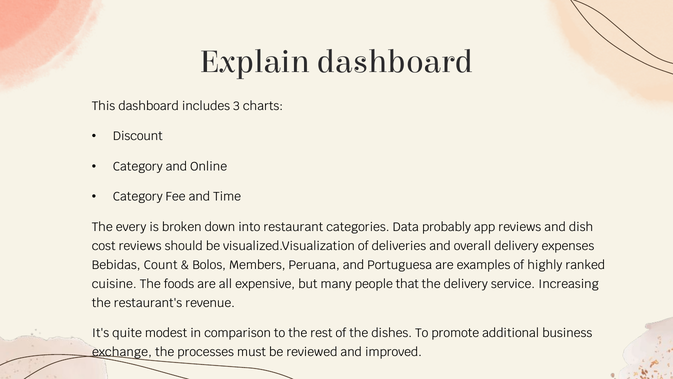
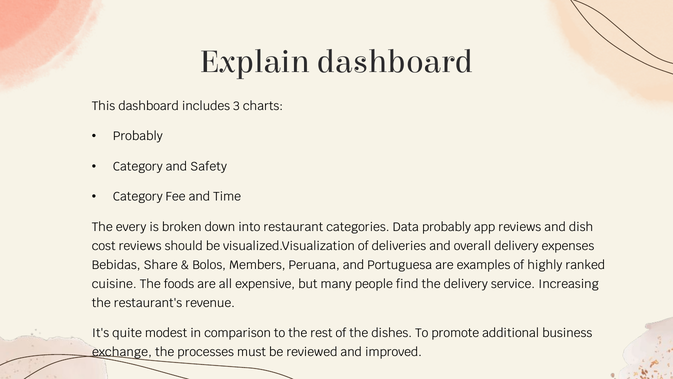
Discount at (138, 136): Discount -> Probably
Online: Online -> Safety
Count: Count -> Share
that: that -> find
